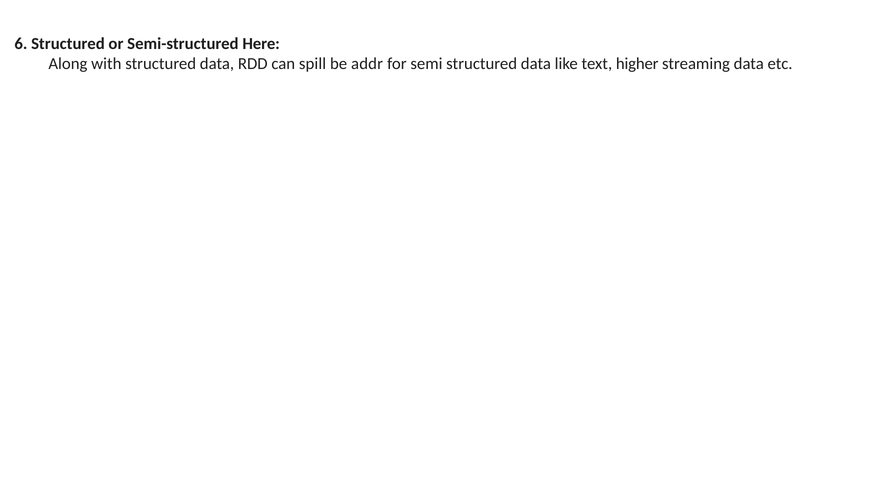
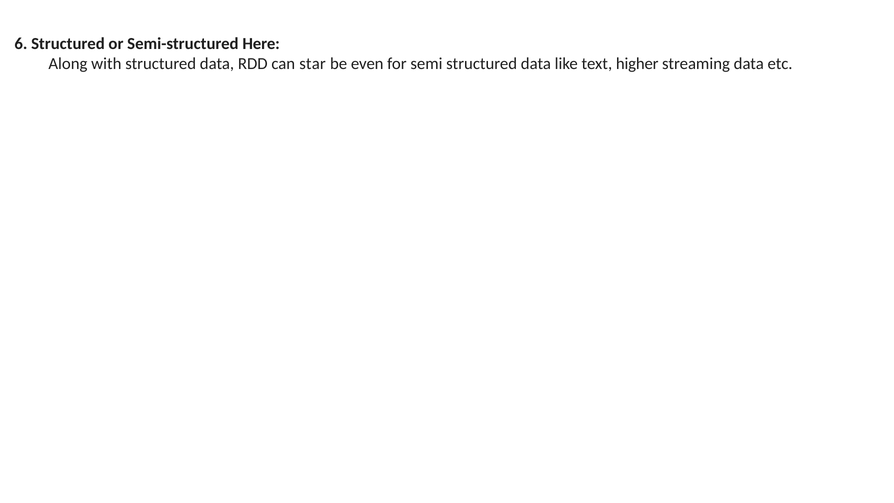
spill: spill -> star
addr: addr -> even
